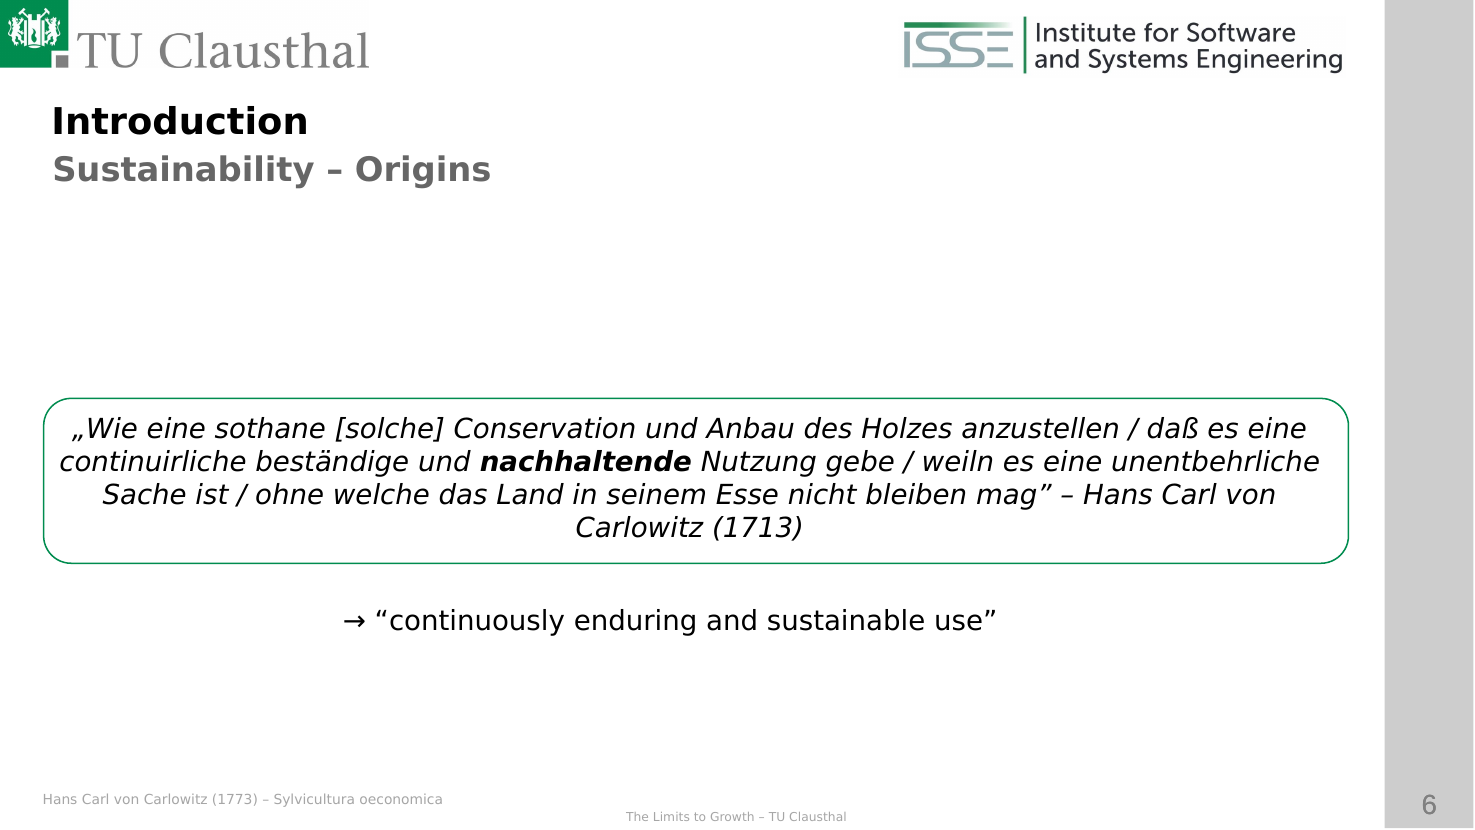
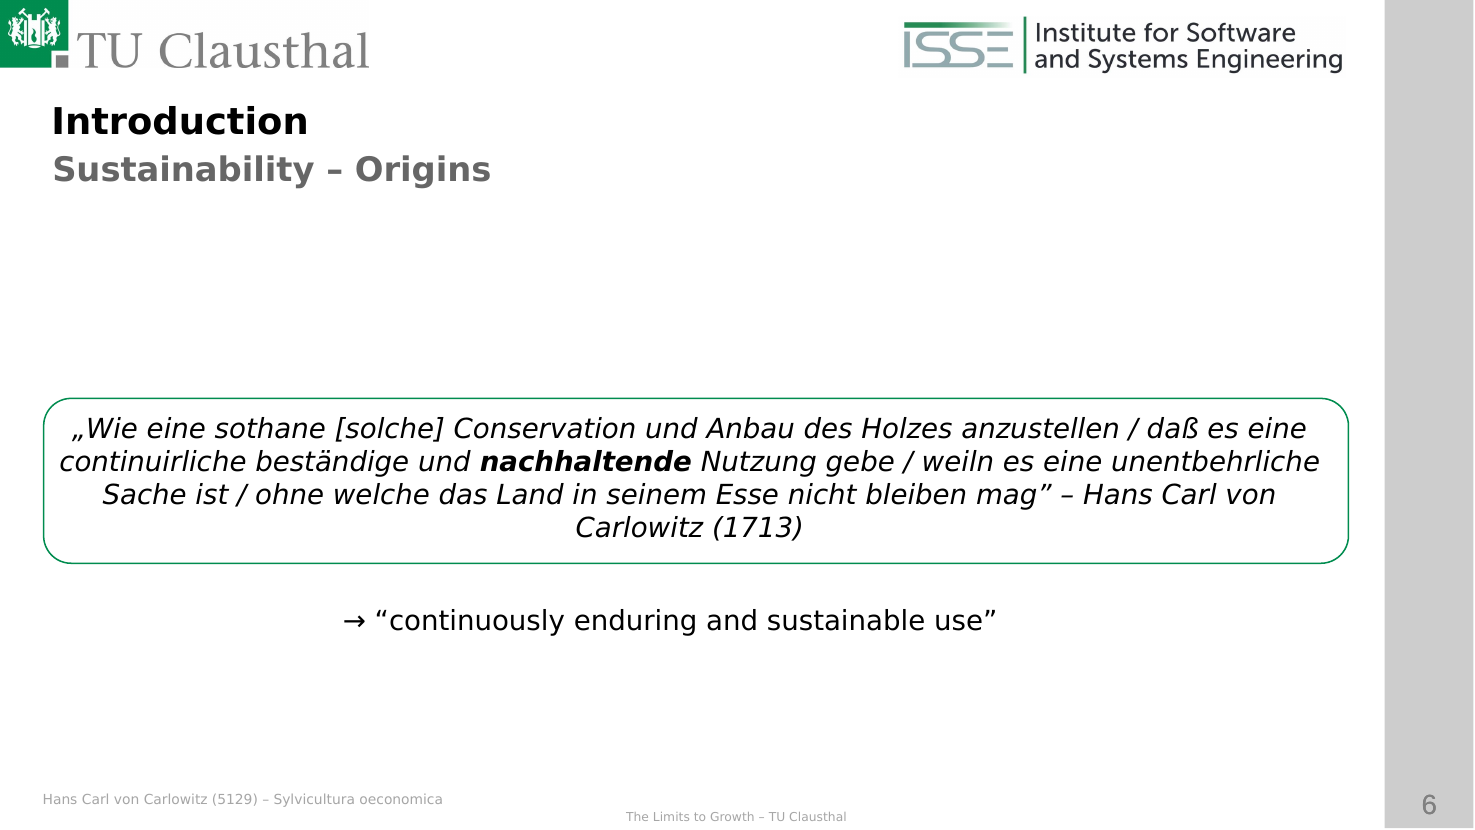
1773: 1773 -> 5129
